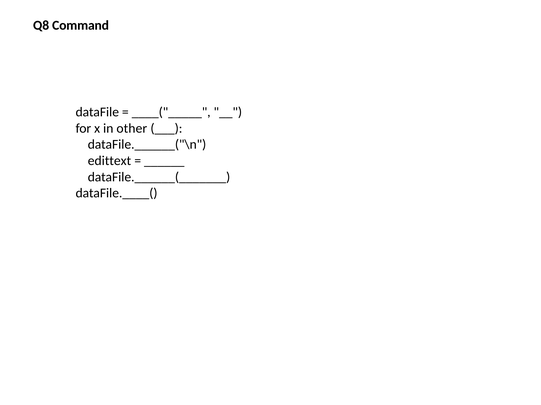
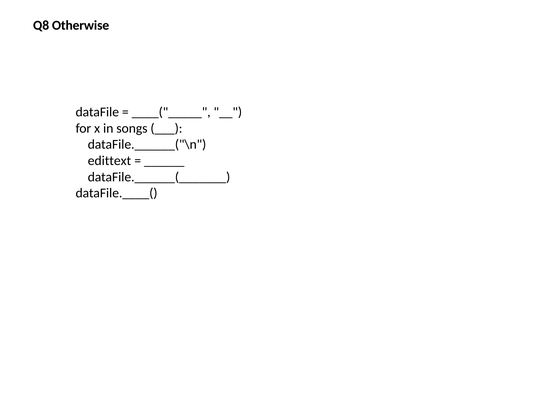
Command: Command -> Otherwise
other: other -> songs
